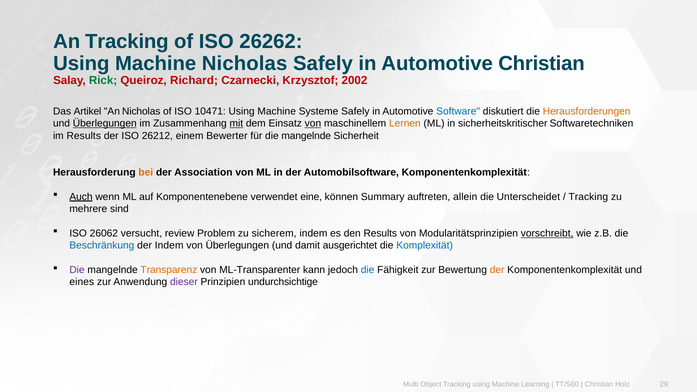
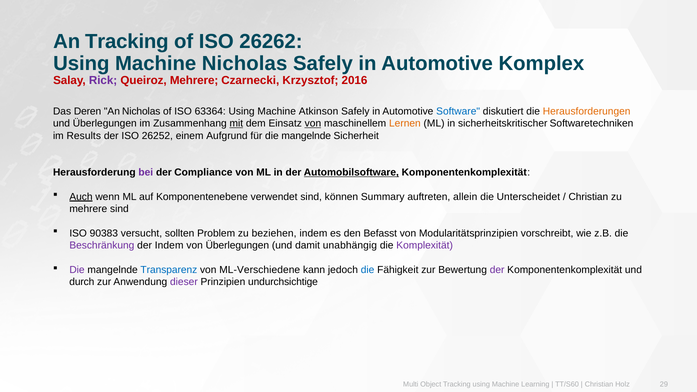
Automotive Christian: Christian -> Komplex
Rick colour: green -> purple
Queiroz Richard: Richard -> Mehrere
2002: 2002 -> 2016
Artikel: Artikel -> Deren
10471: 10471 -> 63364
Systeme: Systeme -> Atkinson
Überlegungen at (105, 123) underline: present -> none
26212: 26212 -> 26252
Bewerter: Bewerter -> Aufgrund
bei colour: orange -> purple
Association: Association -> Compliance
Automobilsoftware underline: none -> present
verwendet eine: eine -> sind
Tracking at (588, 197): Tracking -> Christian
26062: 26062 -> 90383
review: review -> sollten
sicherem: sicherem -> beziehen
den Results: Results -> Befasst
vorschreibt underline: present -> none
Beschränkung colour: blue -> purple
ausgerichtet: ausgerichtet -> unabhängig
Komplexität colour: blue -> purple
Transparenz colour: orange -> blue
ML-Transparenter: ML-Transparenter -> ML-Verschiedene
der at (497, 270) colour: orange -> purple
eines: eines -> durch
